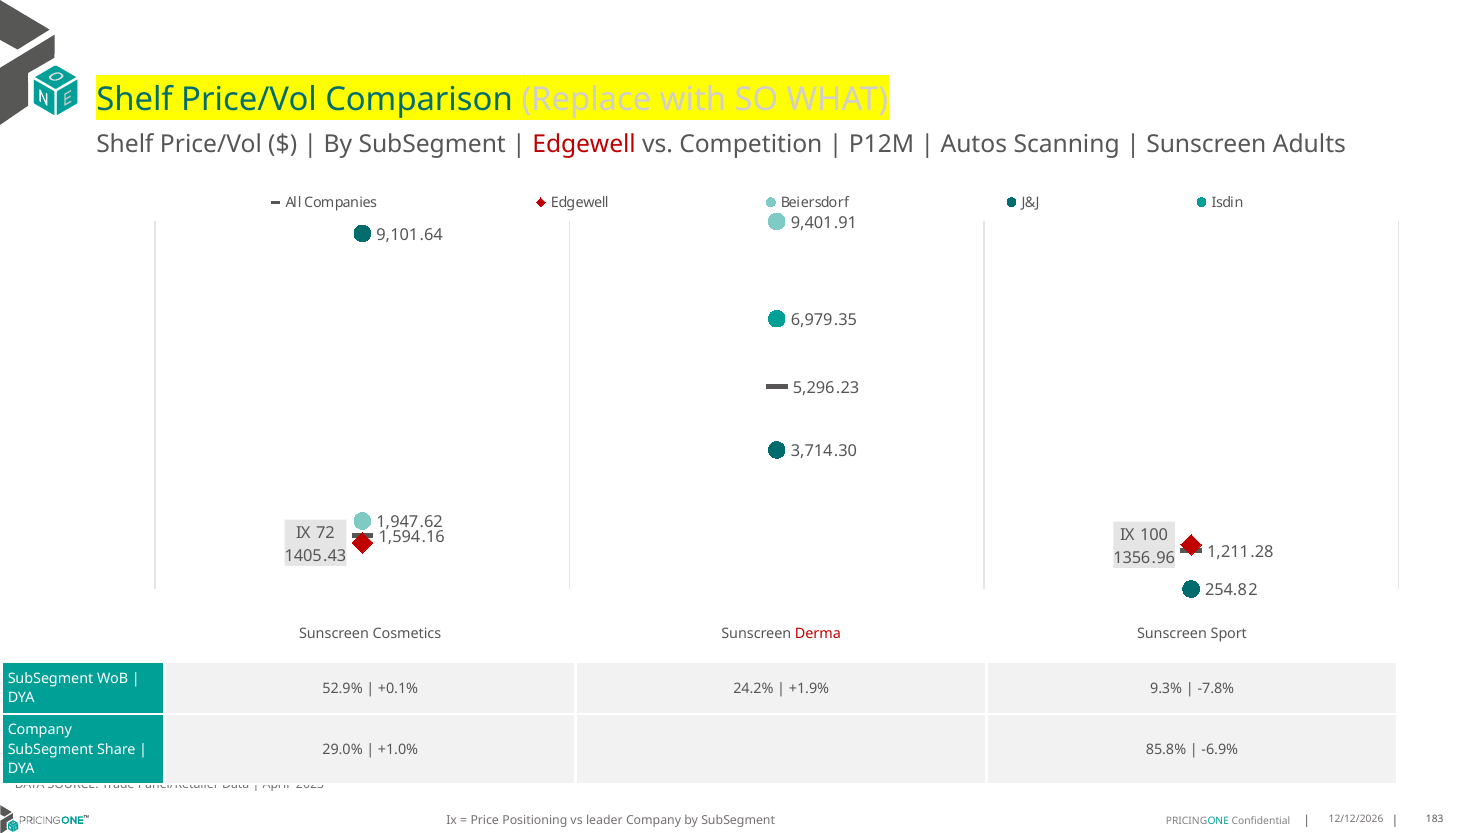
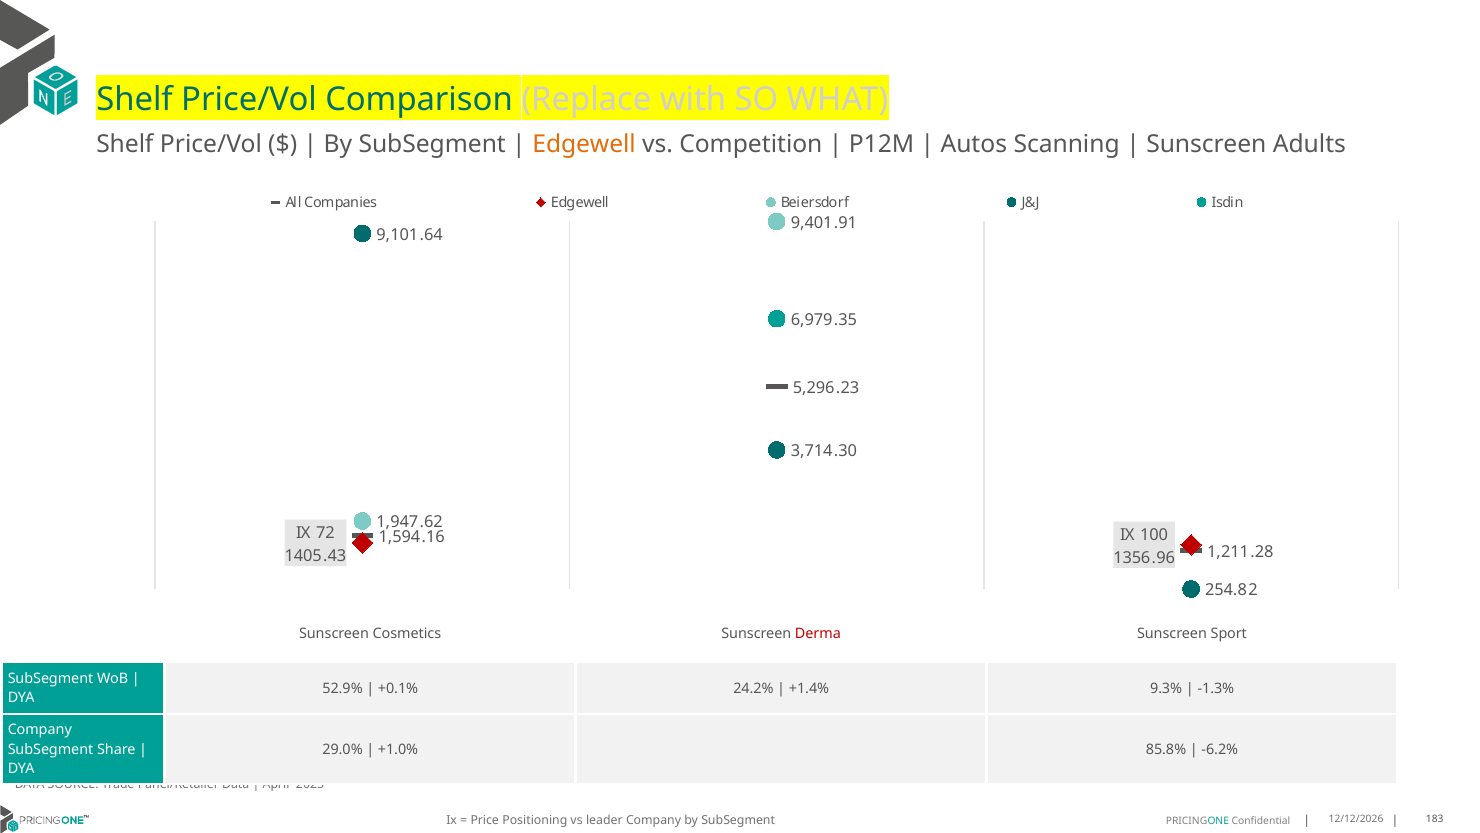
Edgewell at (584, 144) colour: red -> orange
+1.9%: +1.9% -> +1.4%
-7.8%: -7.8% -> -1.3%
-6.9%: -6.9% -> -6.2%
